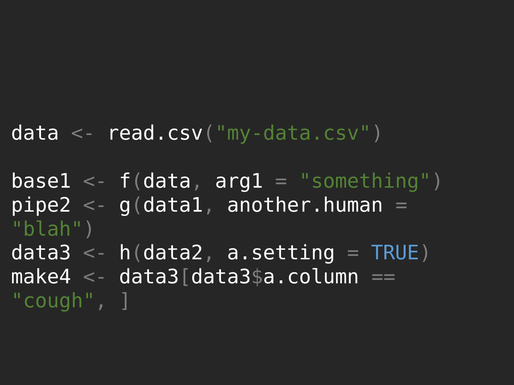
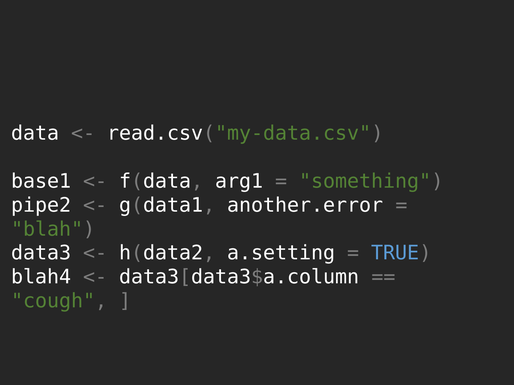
another.human: another.human -> another.error
make4: make4 -> blah4
